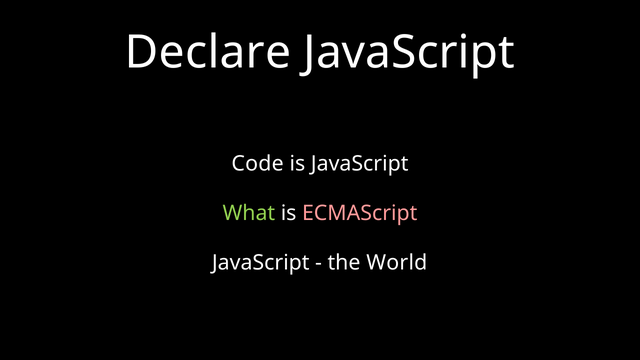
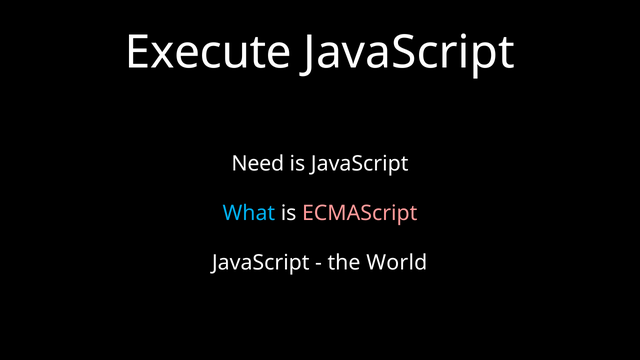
Declare: Declare -> Execute
Code: Code -> Need
What colour: light green -> light blue
